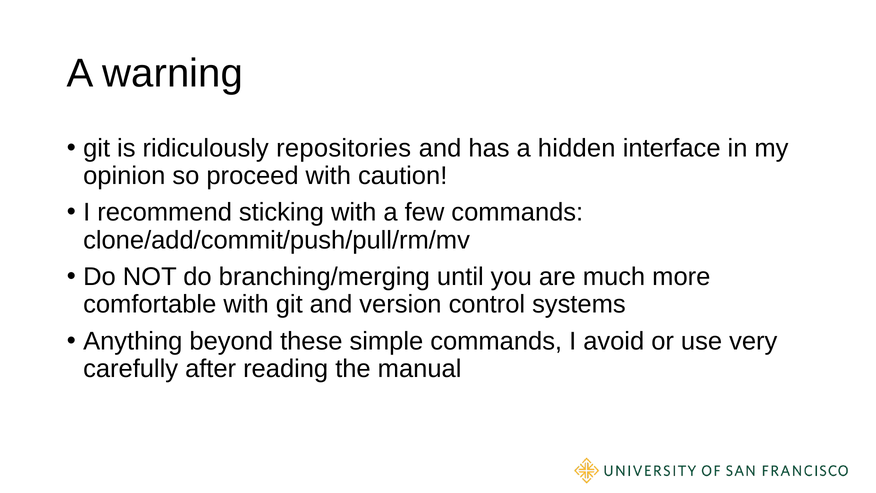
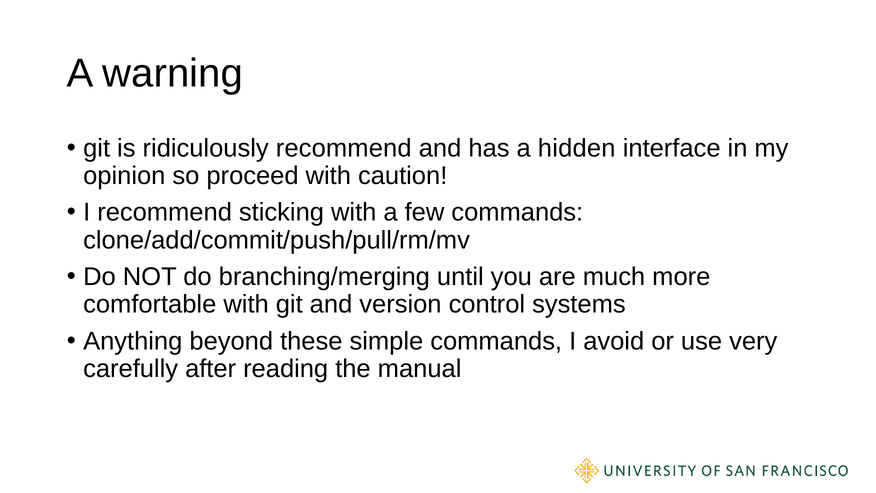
ridiculously repositories: repositories -> recommend
